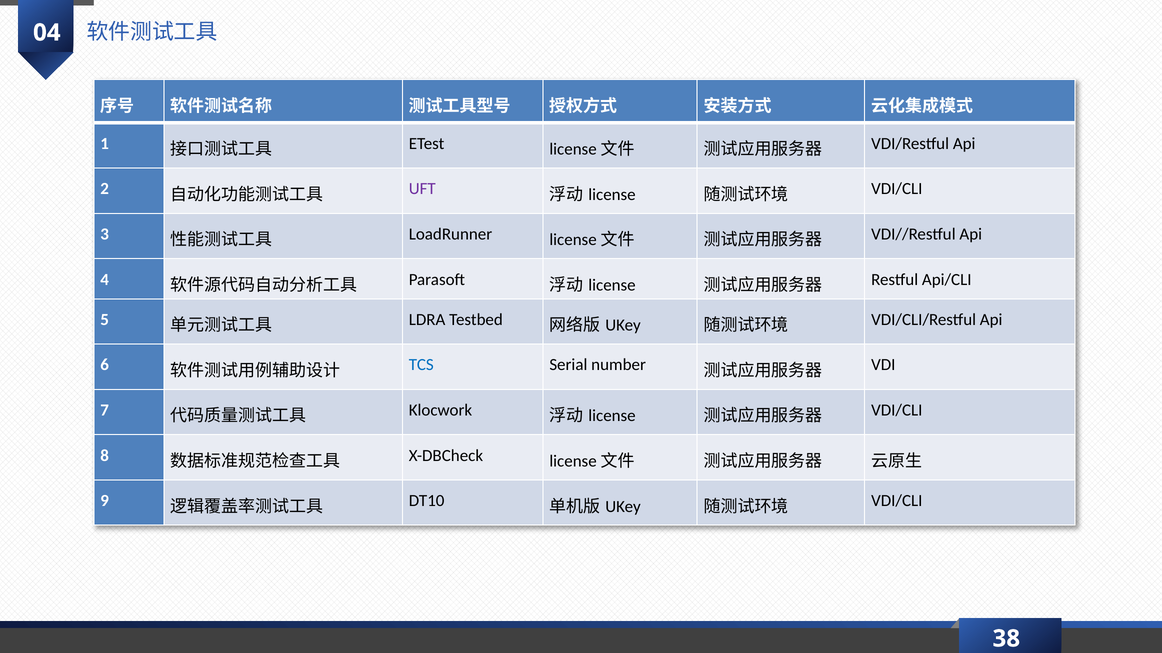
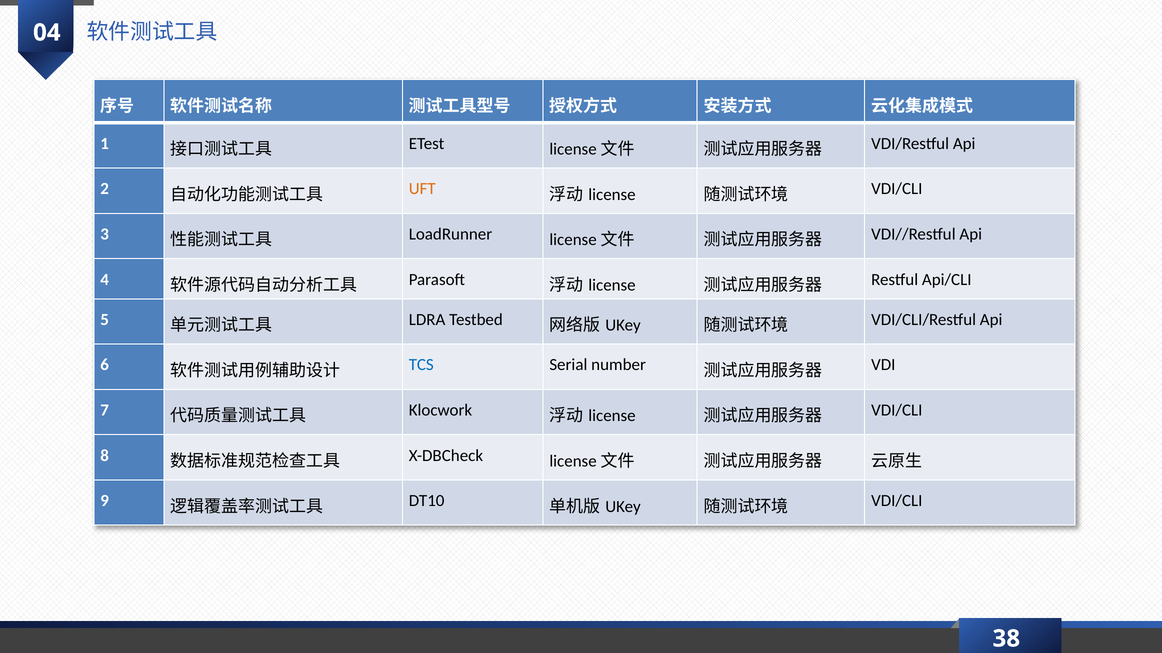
UFT colour: purple -> orange
